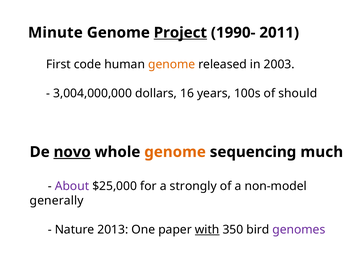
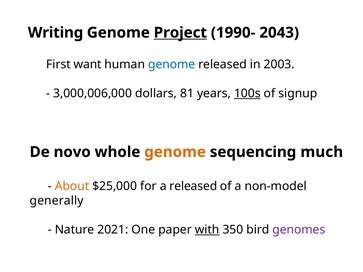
Minute: Minute -> Writing
2011: 2011 -> 2043
code: code -> want
genome at (172, 65) colour: orange -> blue
3,004,000,000: 3,004,000,000 -> 3,000,006,000
16: 16 -> 81
100s underline: none -> present
should: should -> signup
novo underline: present -> none
About colour: purple -> orange
a strongly: strongly -> released
2013: 2013 -> 2021
